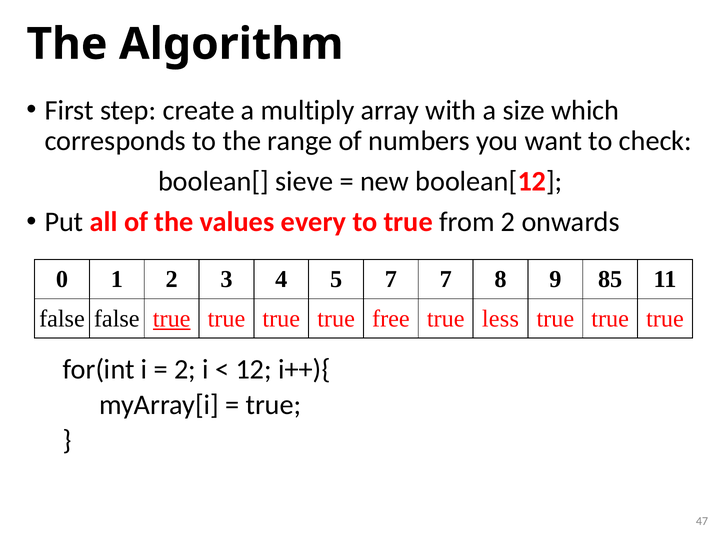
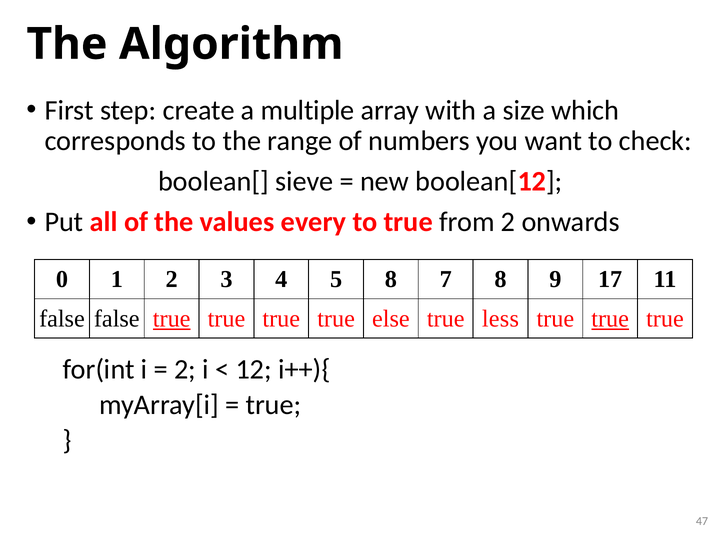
multiply: multiply -> multiple
5 7: 7 -> 8
85: 85 -> 17
free: free -> else
true at (610, 318) underline: none -> present
